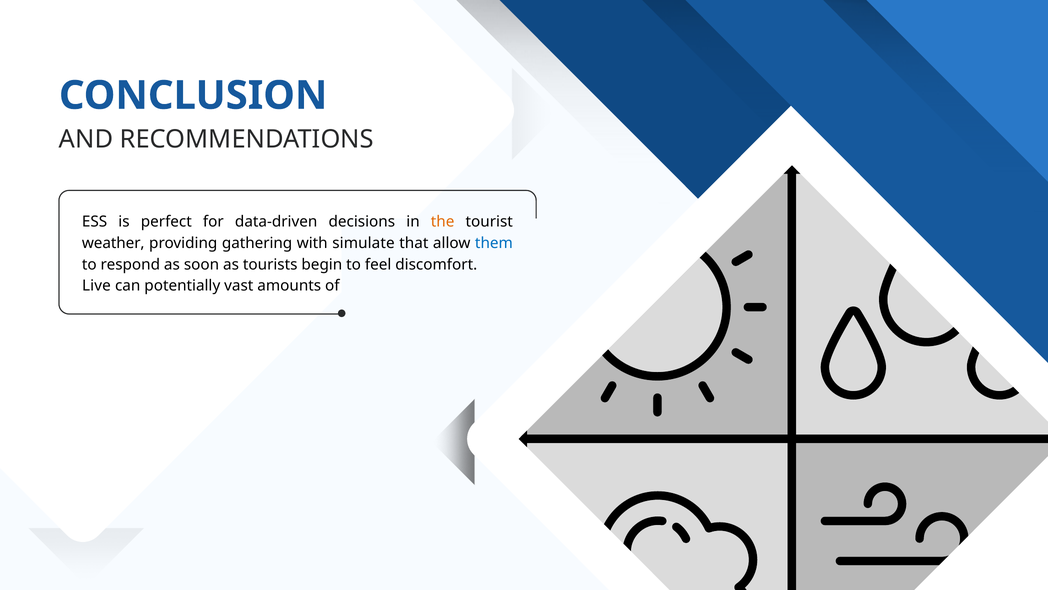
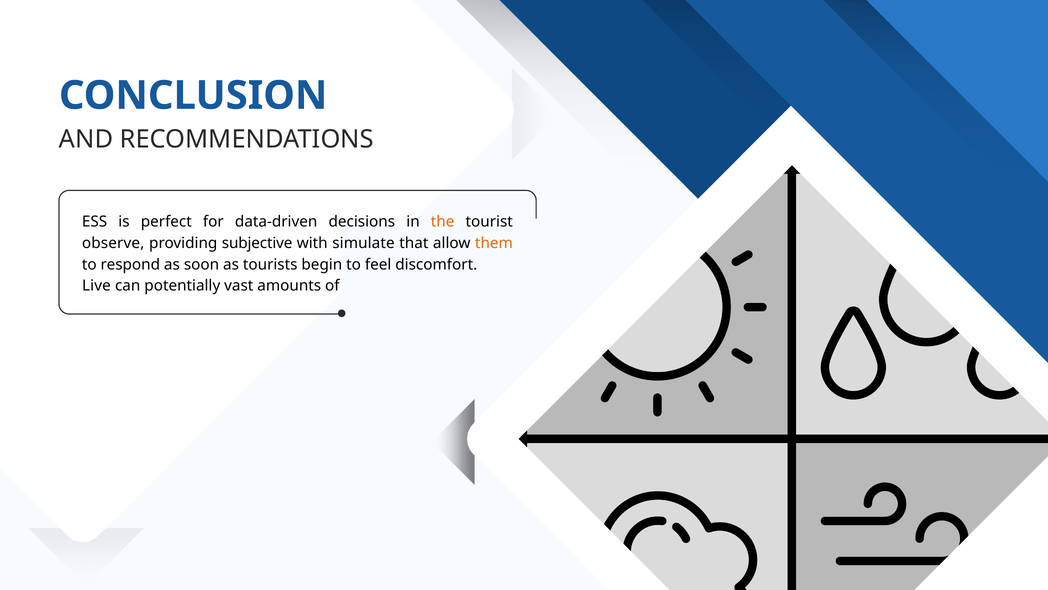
weather: weather -> observe
gathering: gathering -> subjective
them colour: blue -> orange
